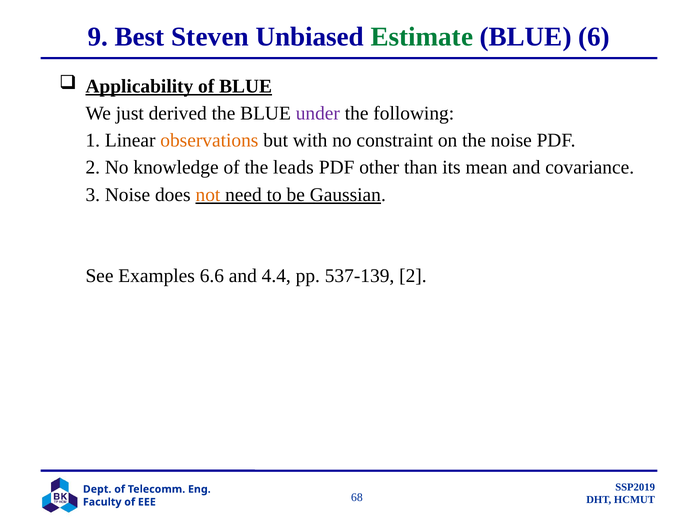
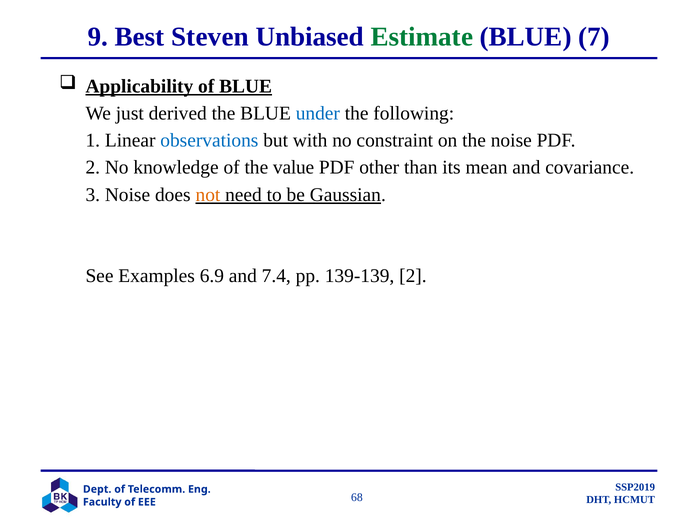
6: 6 -> 7
under colour: purple -> blue
observations colour: orange -> blue
leads: leads -> value
6.6: 6.6 -> 6.9
4.4: 4.4 -> 7.4
537-139: 537-139 -> 139-139
